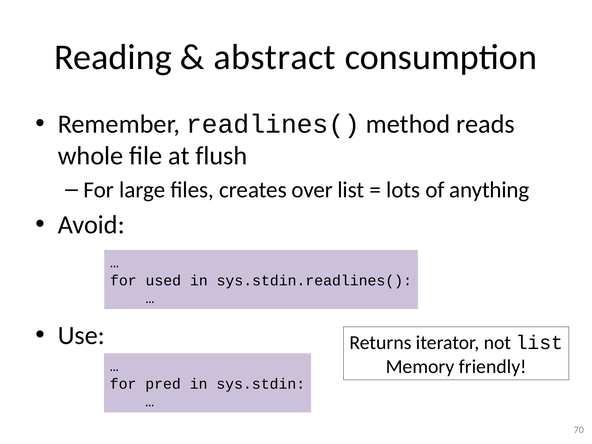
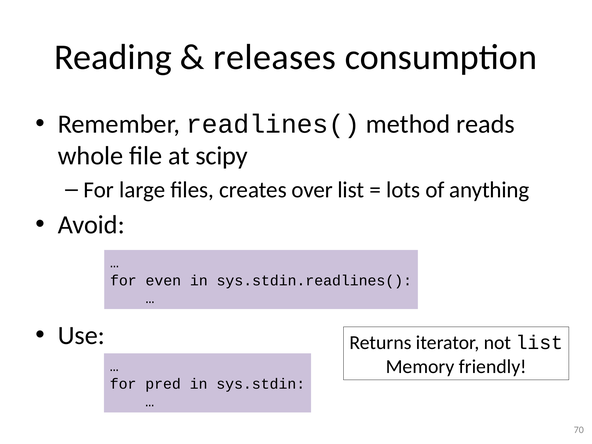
abstract: abstract -> releases
flush: flush -> scipy
used: used -> even
